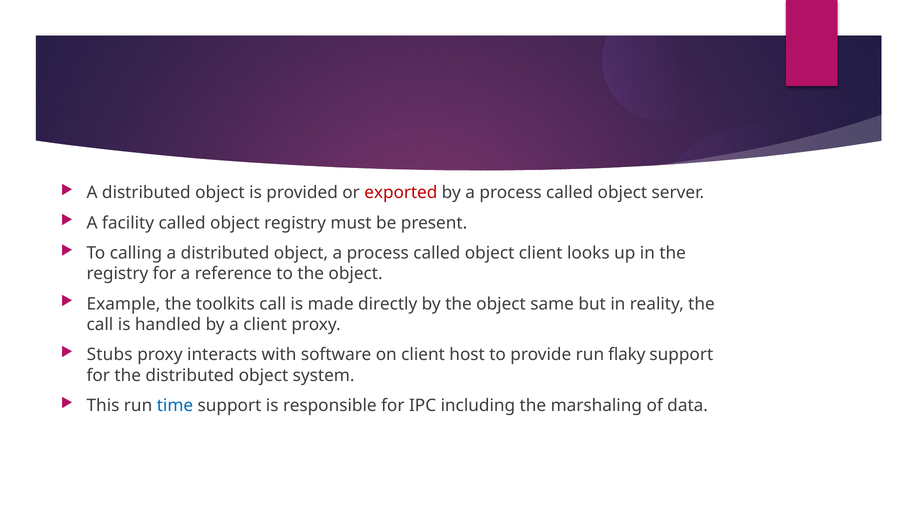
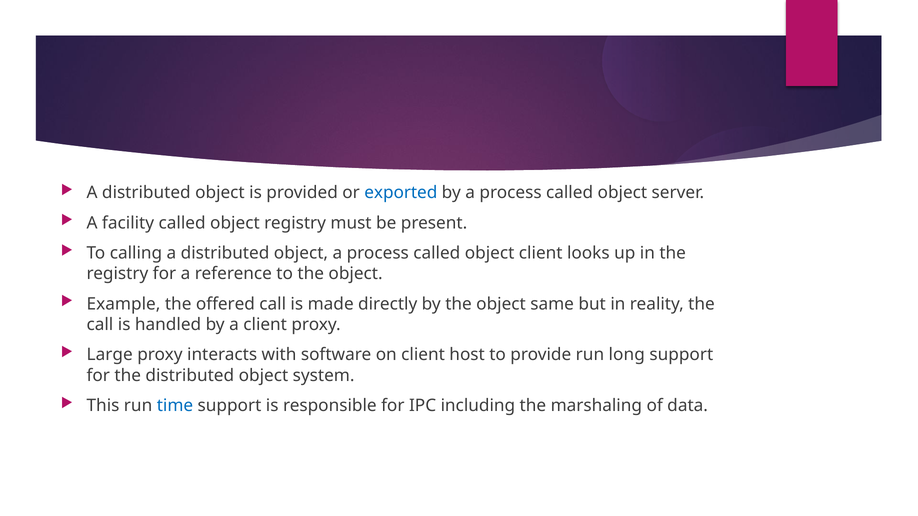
exported colour: red -> blue
toolkits: toolkits -> offered
Stubs: Stubs -> Large
flaky: flaky -> long
